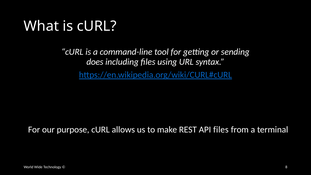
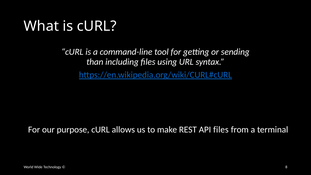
does: does -> than
